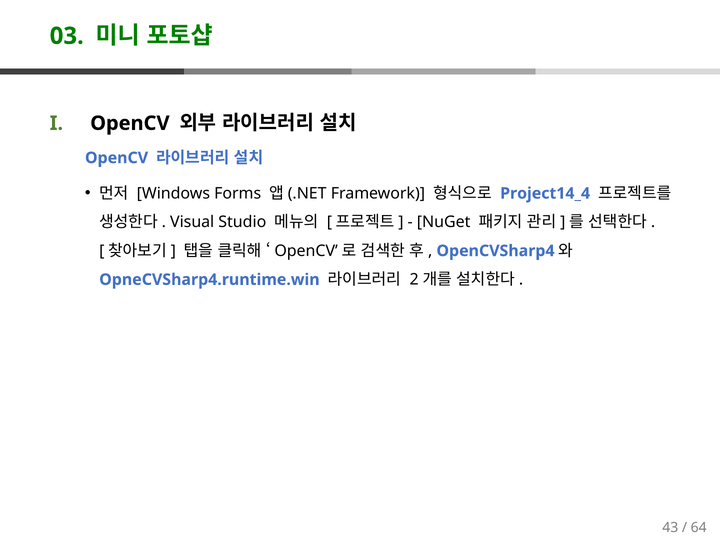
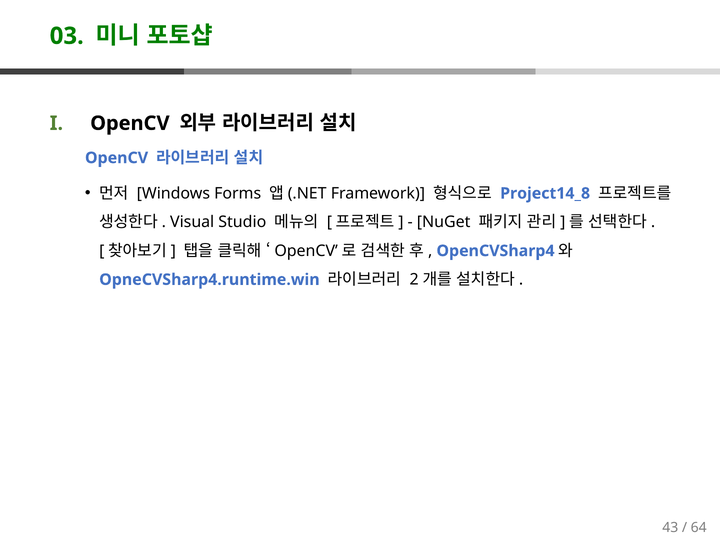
Project14_4: Project14_4 -> Project14_8
